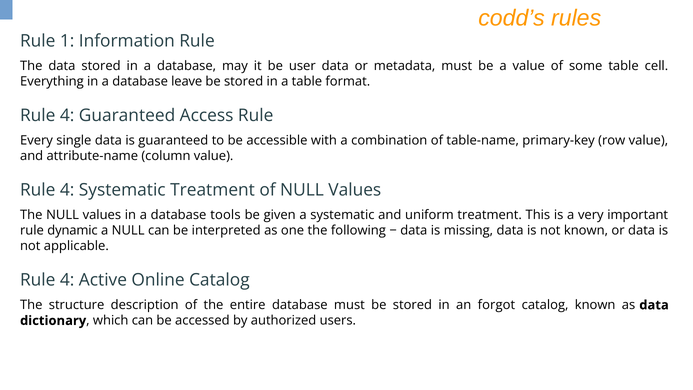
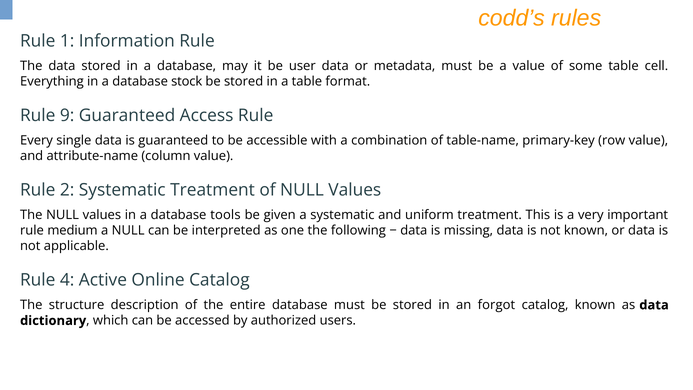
leave: leave -> stock
4 at (67, 116): 4 -> 9
4 at (67, 190): 4 -> 2
dynamic: dynamic -> medium
